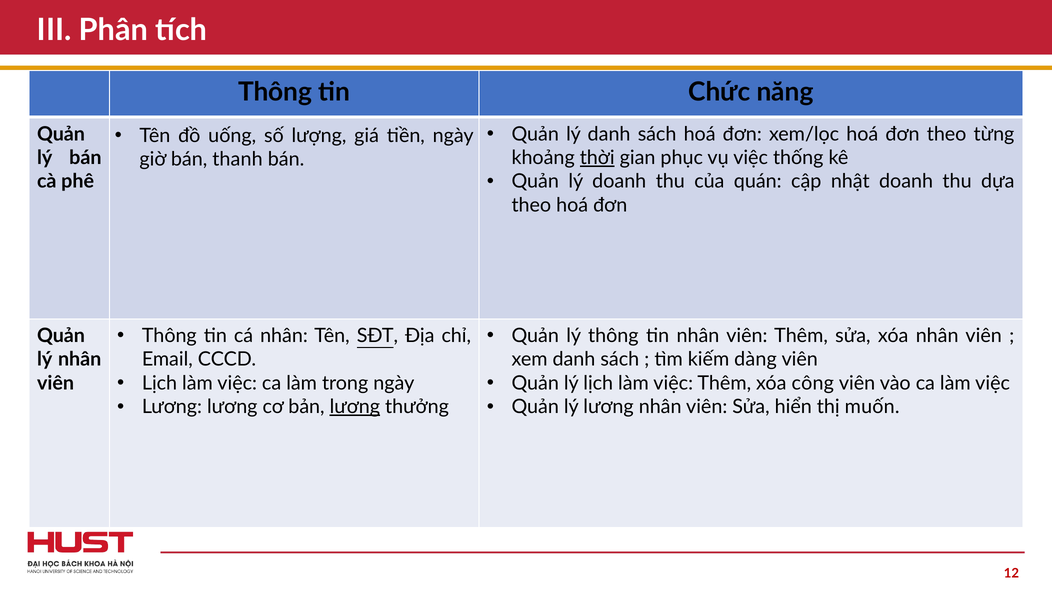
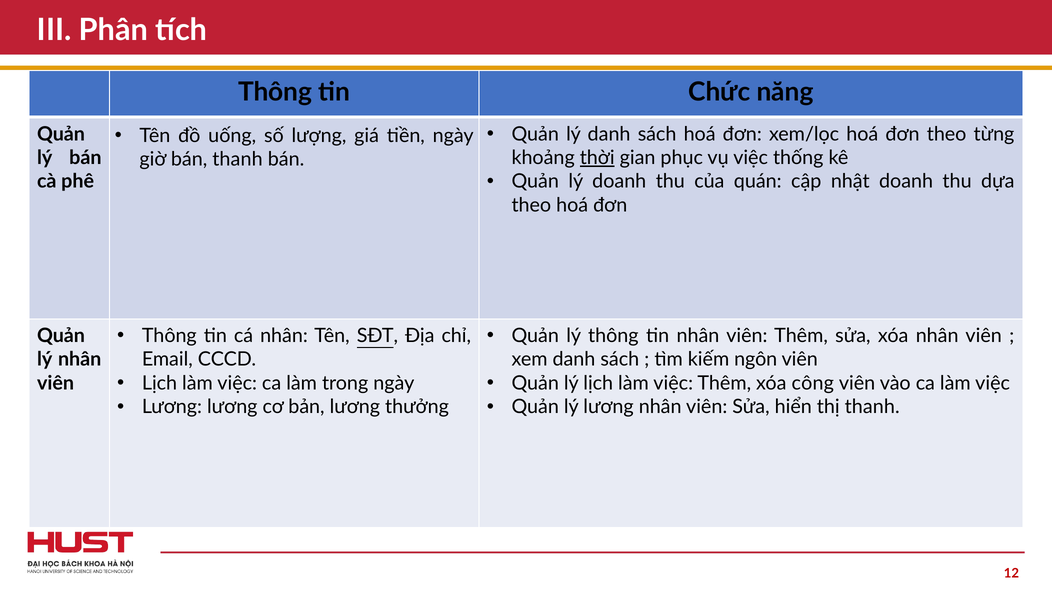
dàng: dàng -> ngôn
lương at (355, 407) underline: present -> none
thị muốn: muốn -> thanh
